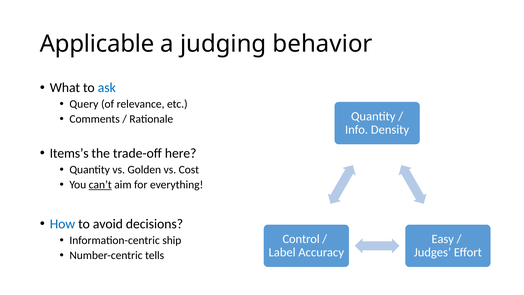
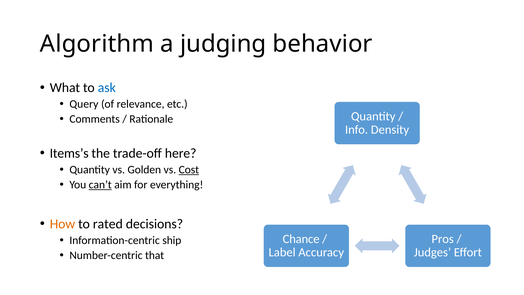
Applicable: Applicable -> Algorithm
Cost underline: none -> present
How colour: blue -> orange
avoid: avoid -> rated
Control: Control -> Chance
Easy: Easy -> Pros
tells: tells -> that
